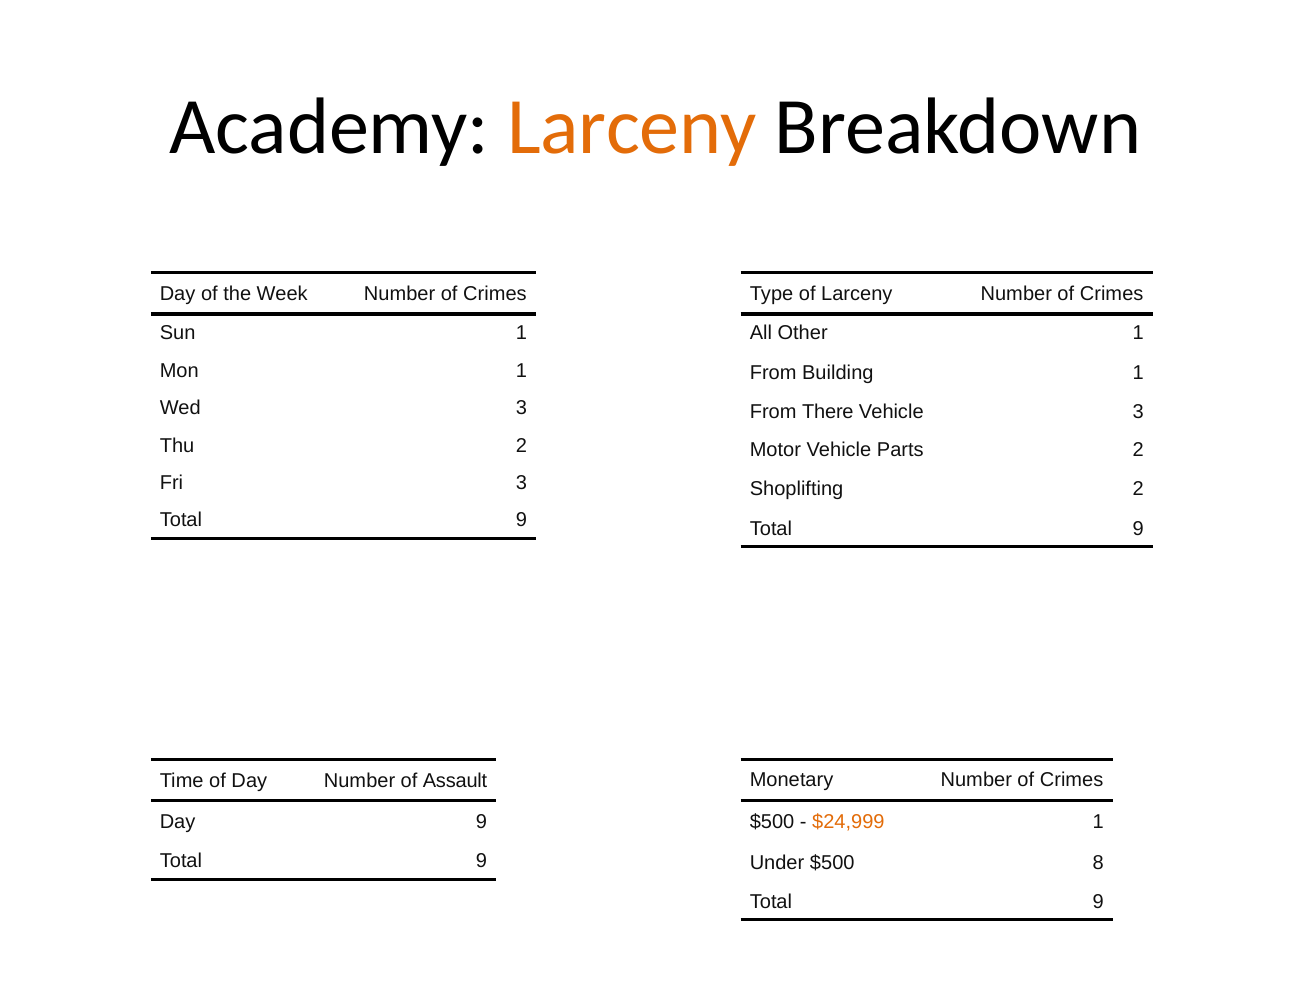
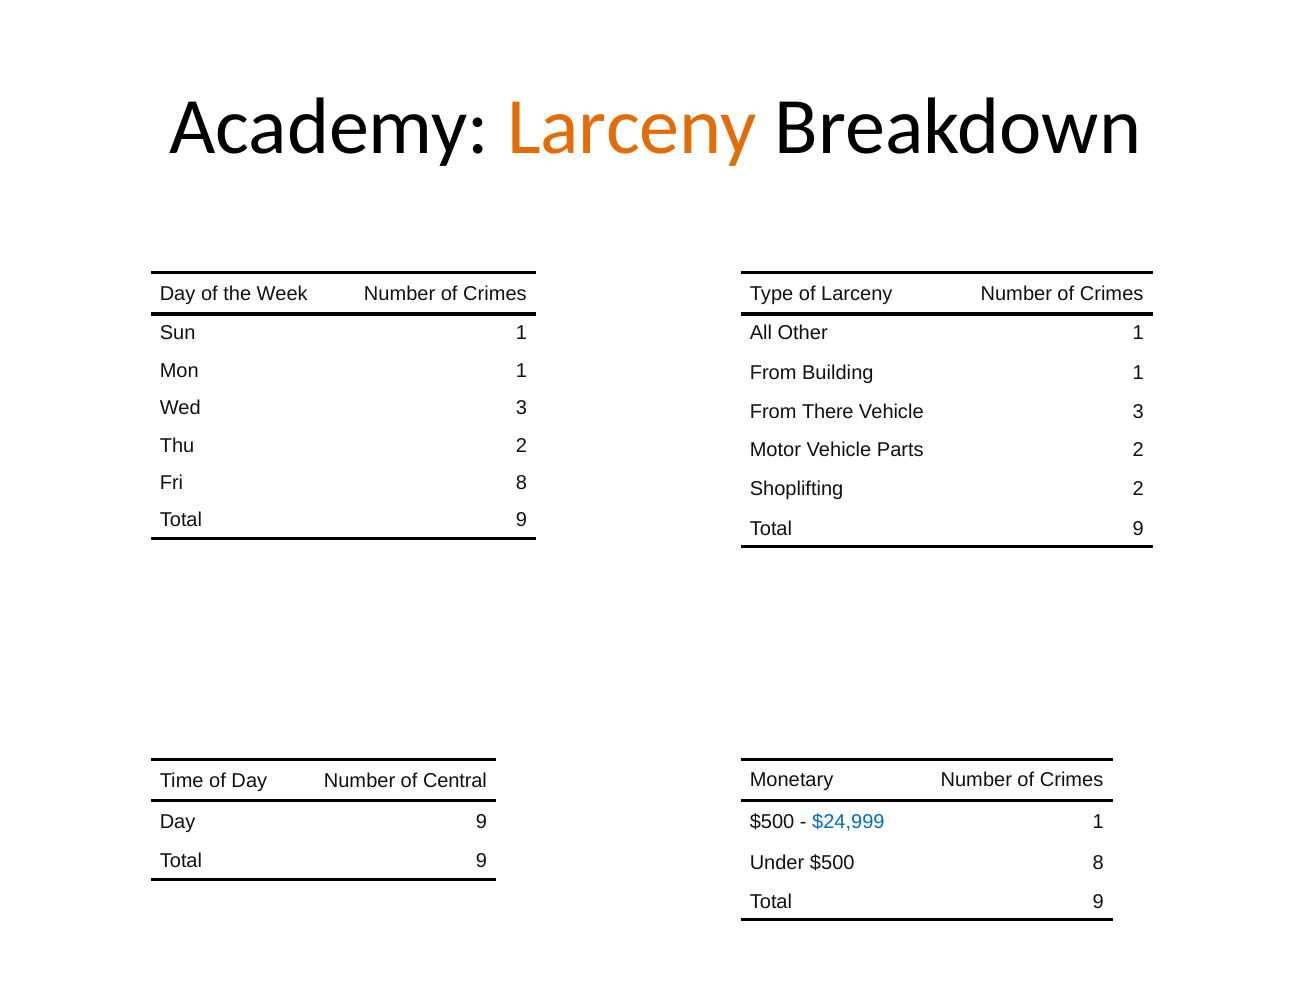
Fri 3: 3 -> 8
Assault: Assault -> Central
$24,999 colour: orange -> blue
